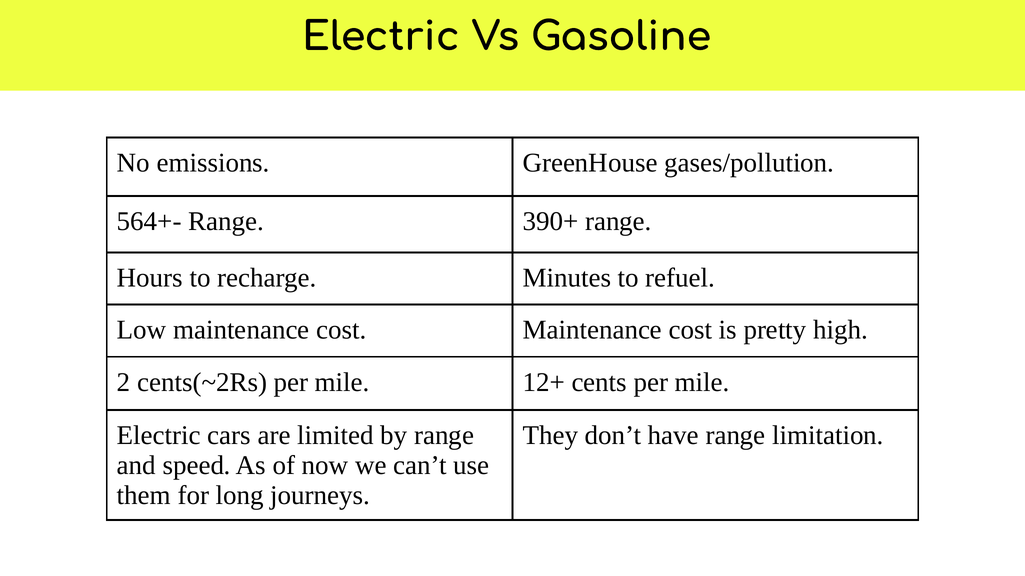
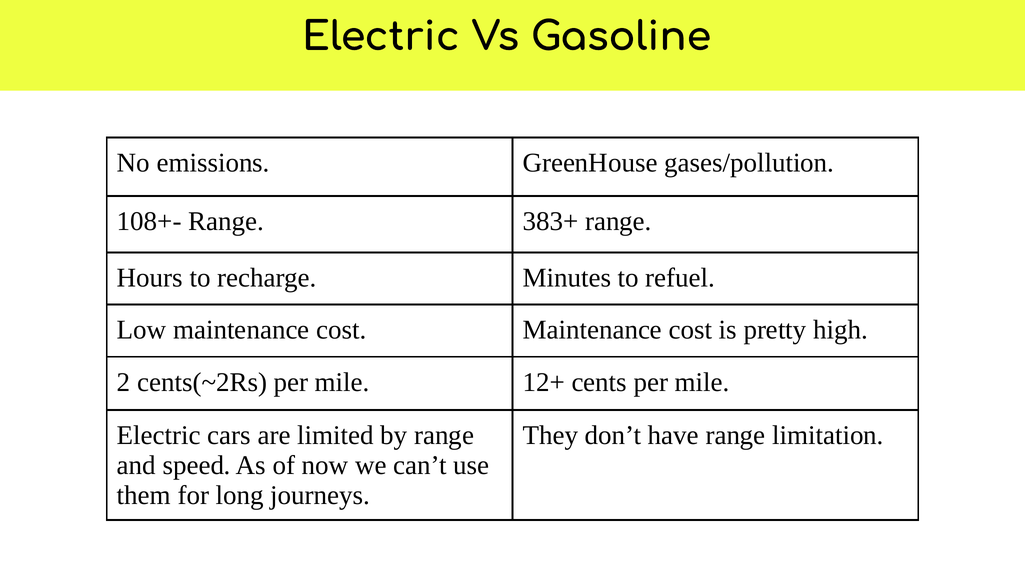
564+-: 564+- -> 108+-
390+: 390+ -> 383+
